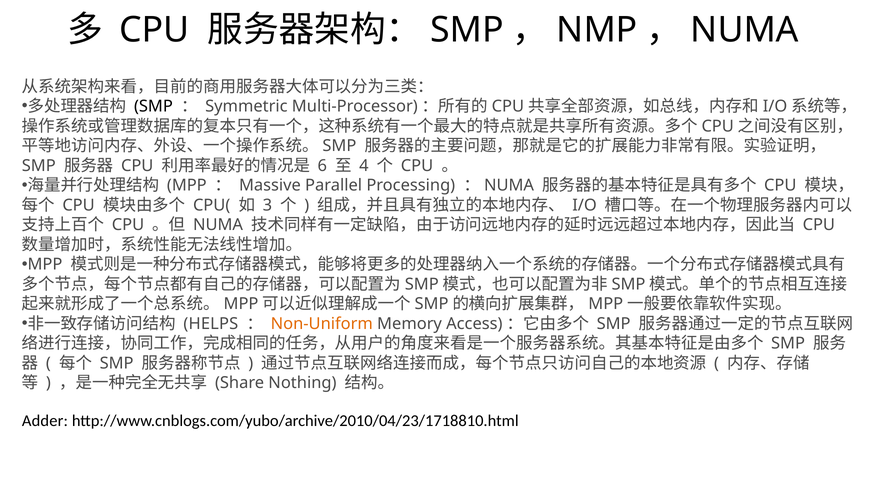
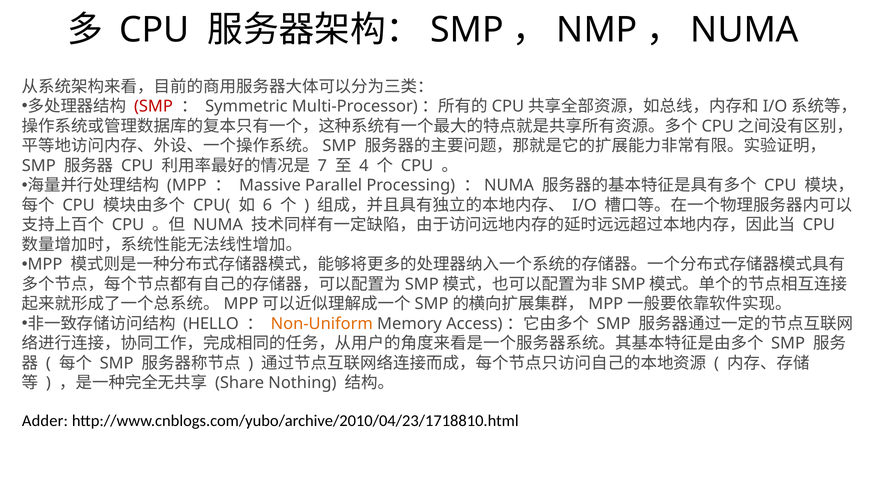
SMP at (153, 107) colour: black -> red
6: 6 -> 7
3: 3 -> 6
HELPS: HELPS -> HELLO
